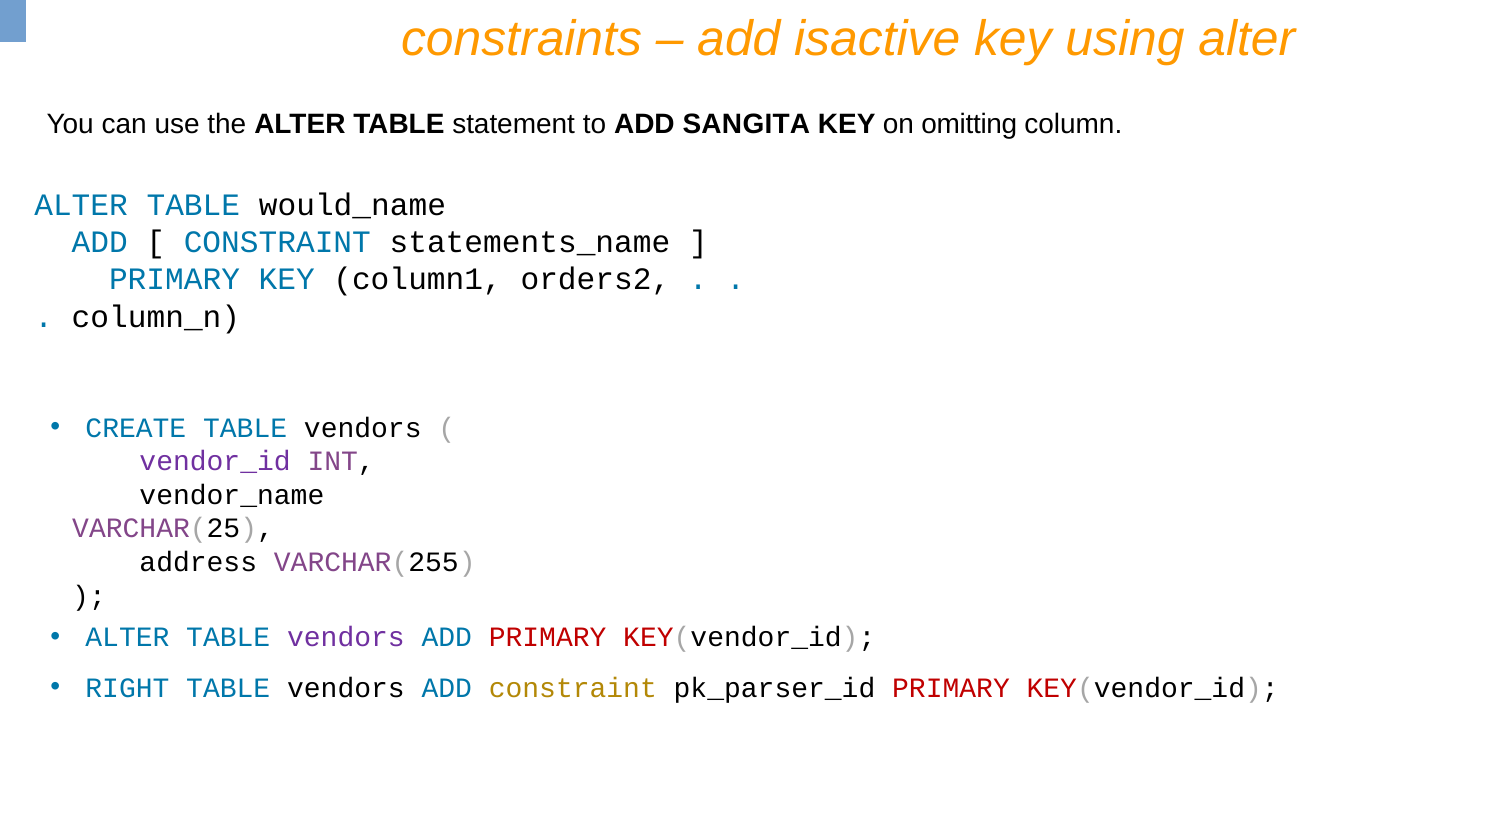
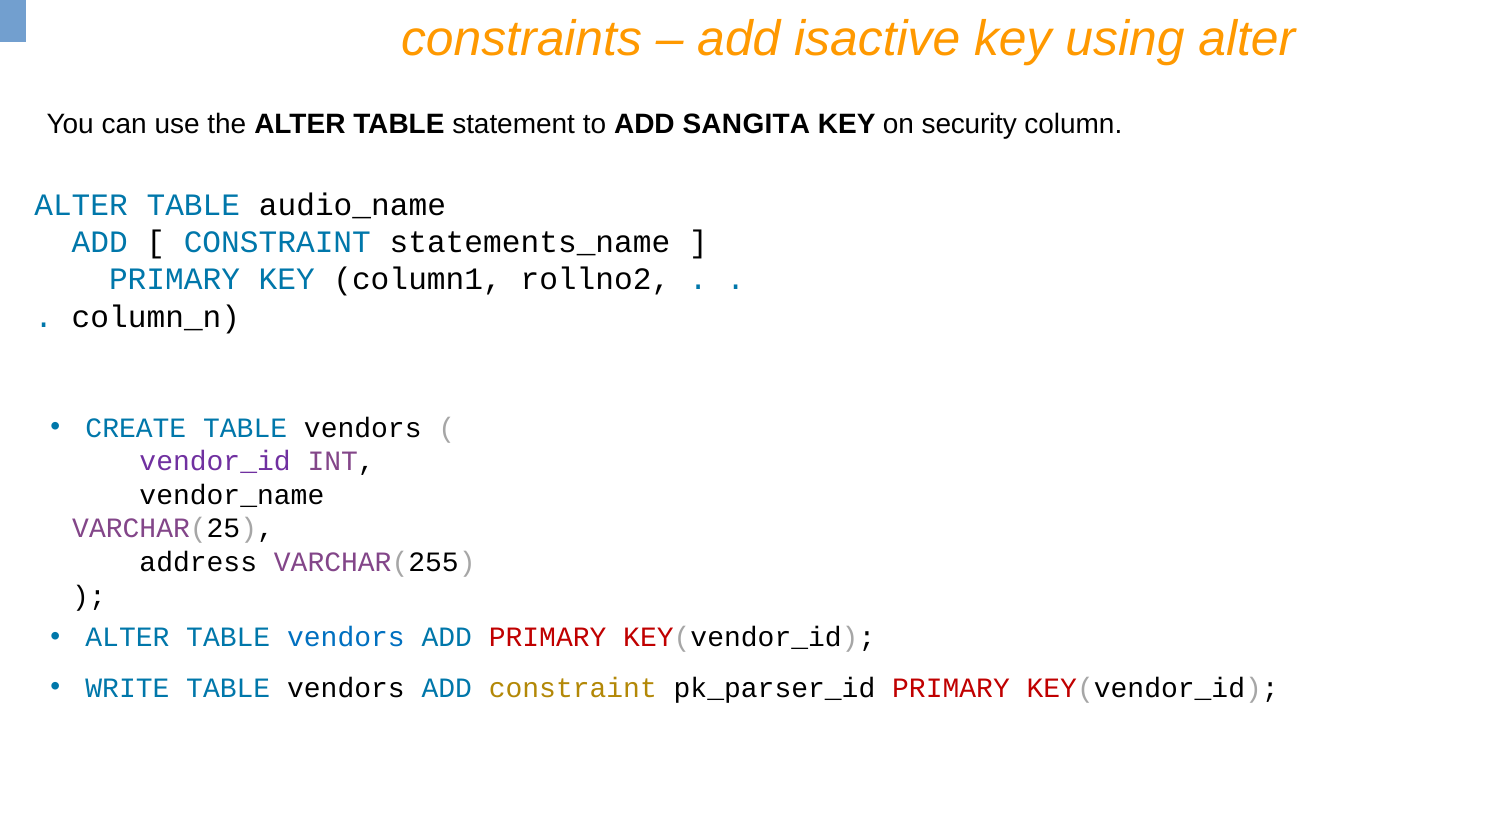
omitting: omitting -> security
would_name: would_name -> audio_name
orders2: orders2 -> rollno2
vendors at (346, 638) colour: purple -> blue
RIGHT: RIGHT -> WRITE
